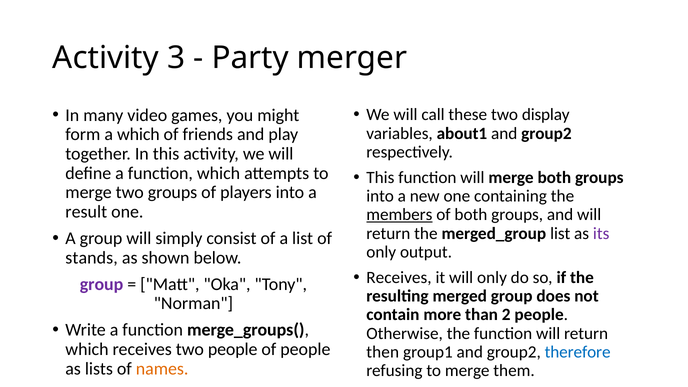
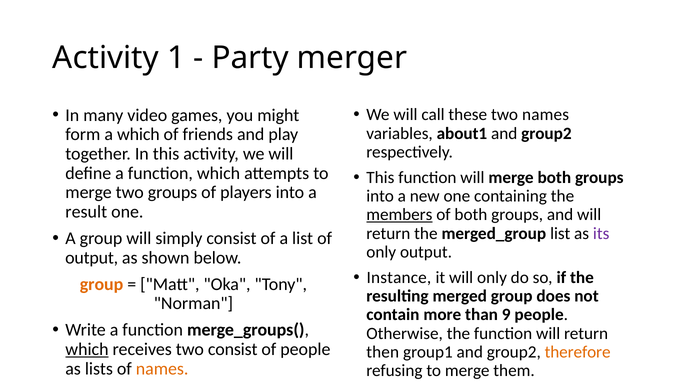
3: 3 -> 1
two display: display -> names
stands at (92, 258): stands -> output
Receives at (399, 278): Receives -> Instance
group at (102, 284) colour: purple -> orange
2: 2 -> 9
which at (87, 349) underline: none -> present
two people: people -> consist
therefore colour: blue -> orange
